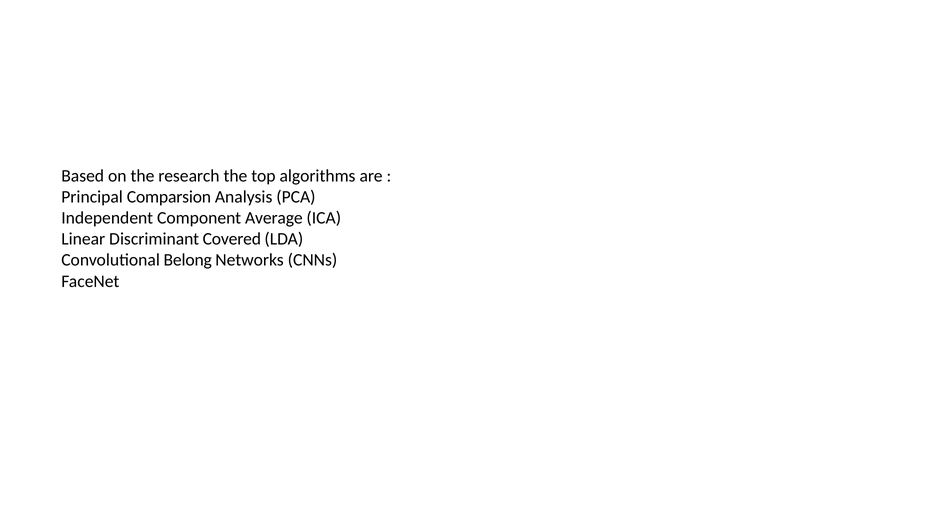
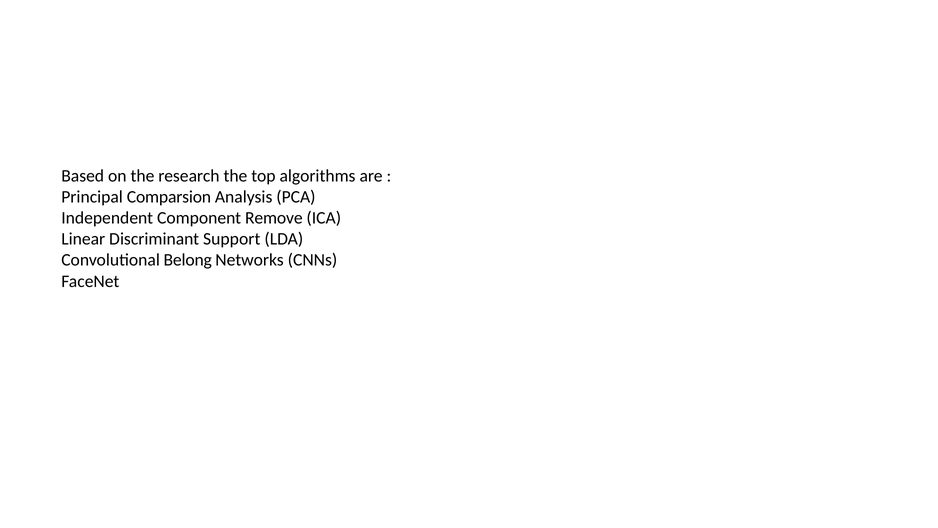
Average: Average -> Remove
Covered: Covered -> Support
